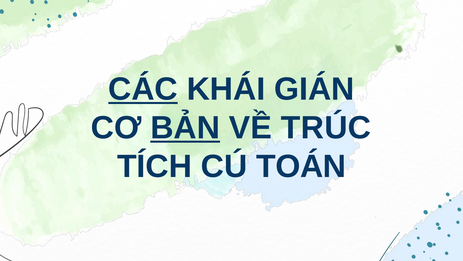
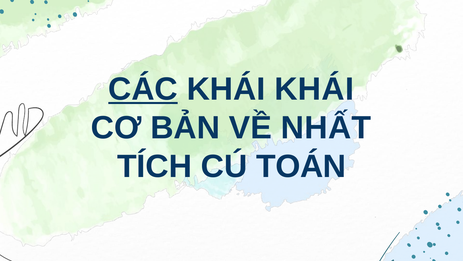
KHÁI GIÁN: GIÁN -> KHÁI
BẢN underline: present -> none
TRÚC: TRÚC -> NHẤT
